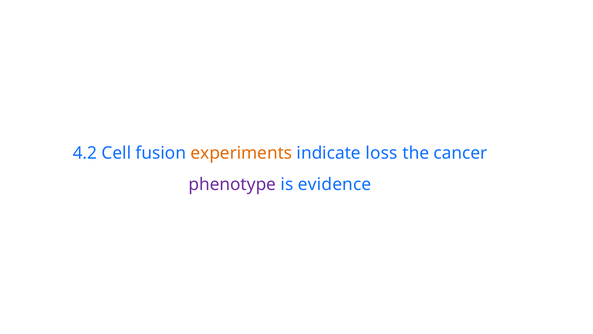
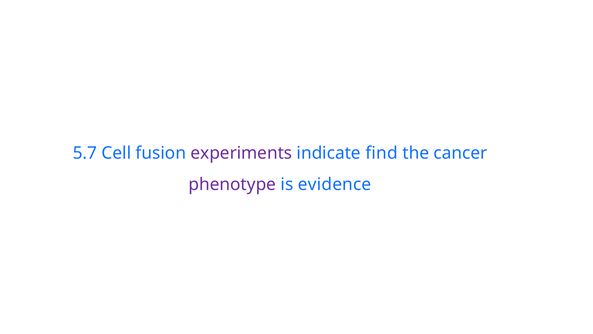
4.2: 4.2 -> 5.7
experiments colour: orange -> purple
loss: loss -> find
